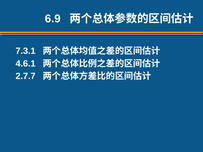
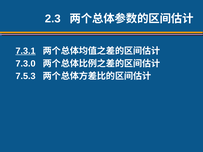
6.9: 6.9 -> 2.3
7.3.1 underline: none -> present
4.6.1: 4.6.1 -> 7.3.0
2.7.7: 2.7.7 -> 7.5.3
